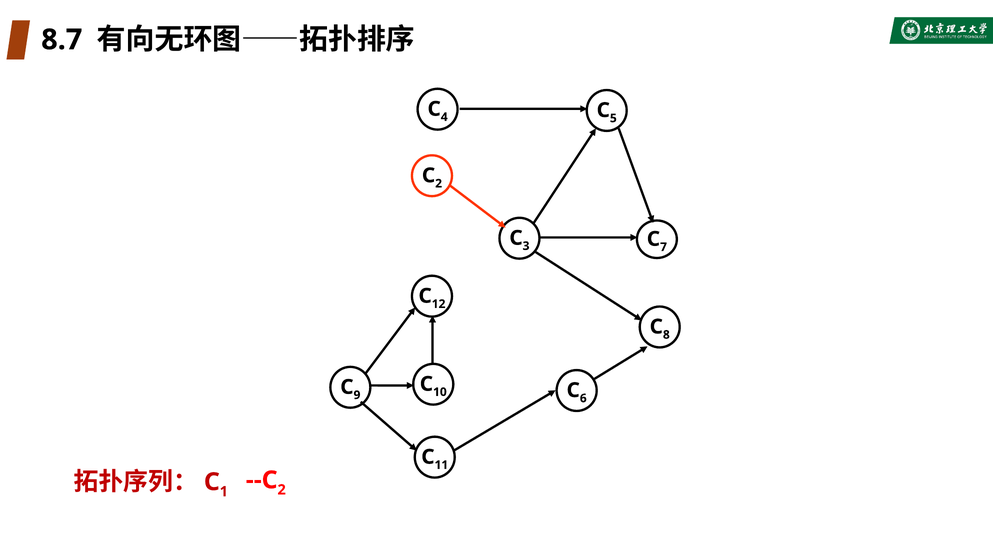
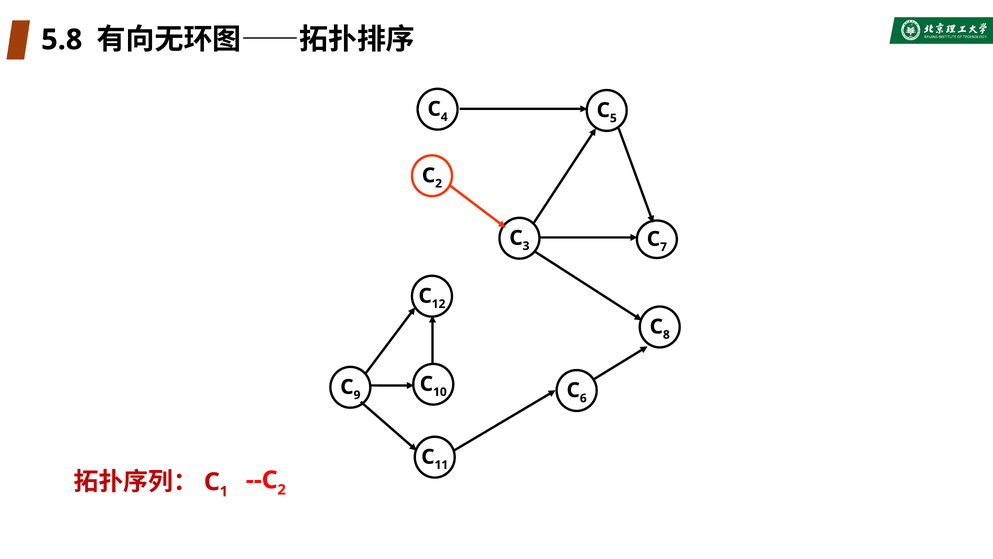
8.7: 8.7 -> 5.8
